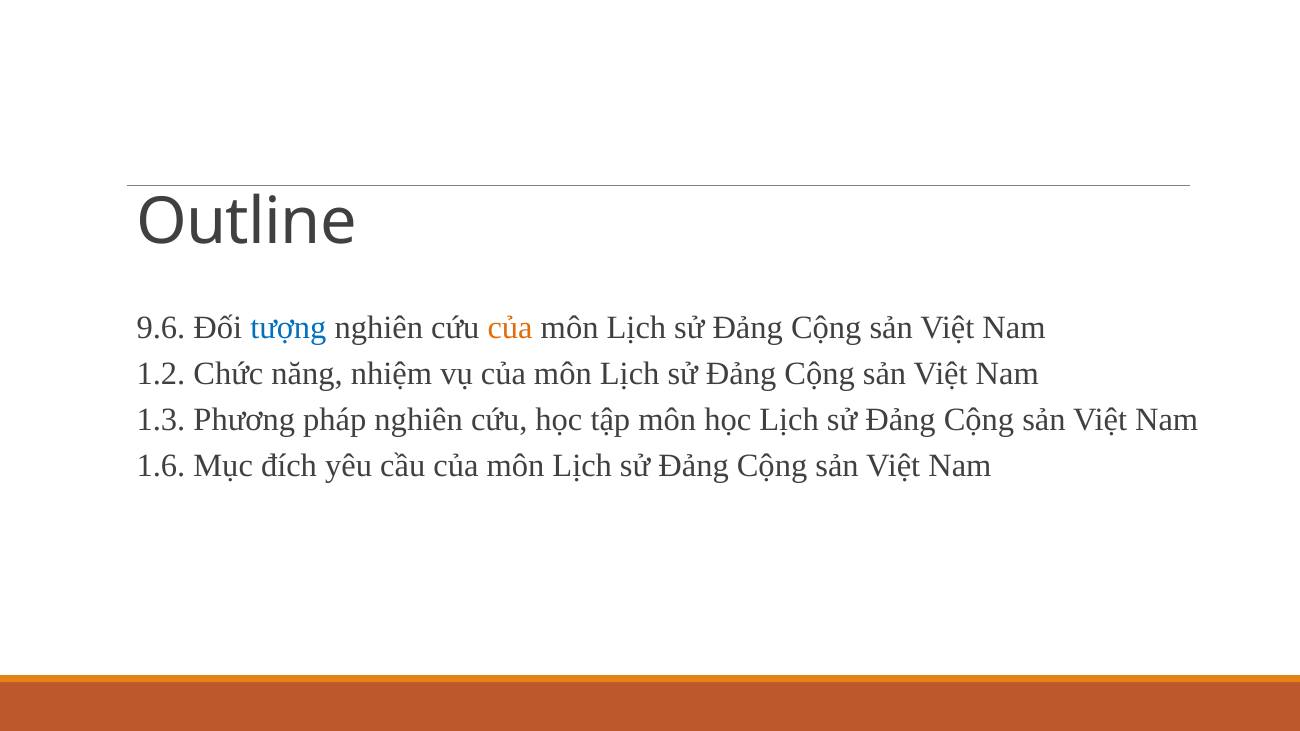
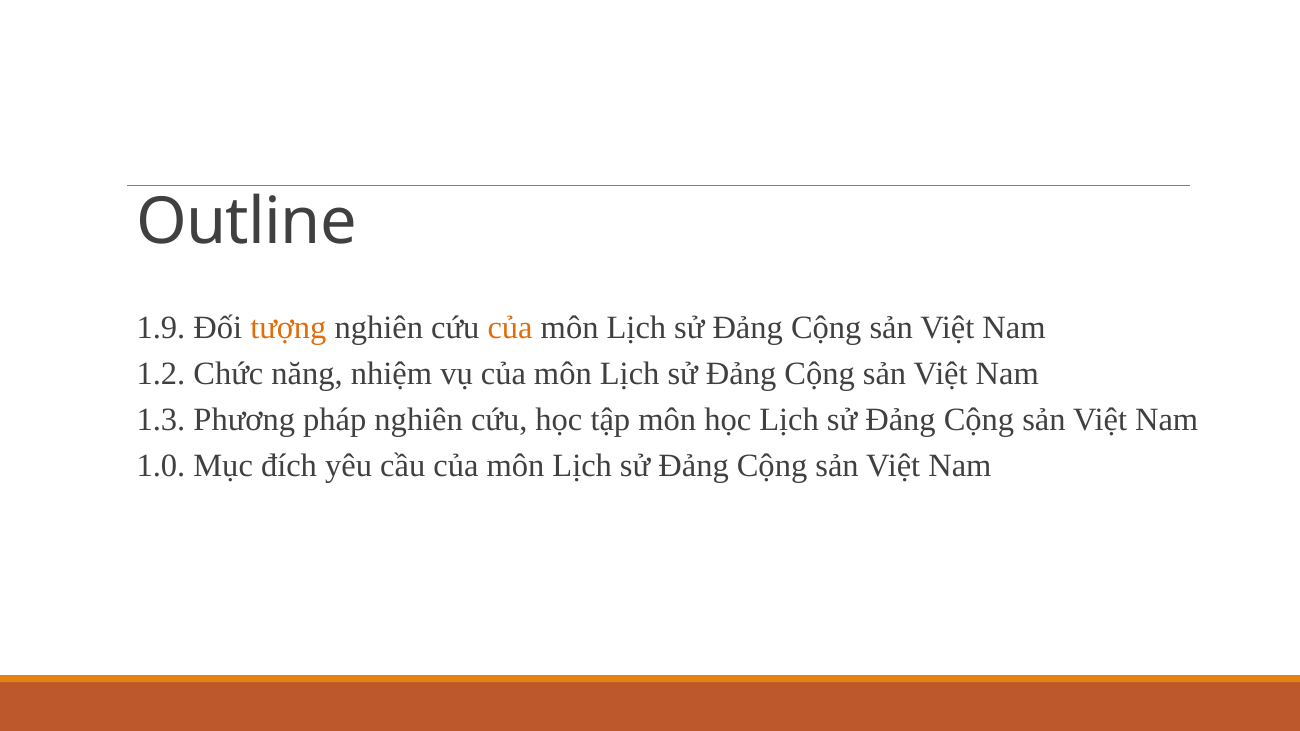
9.6: 9.6 -> 1.9
tượng colour: blue -> orange
1.6: 1.6 -> 1.0
